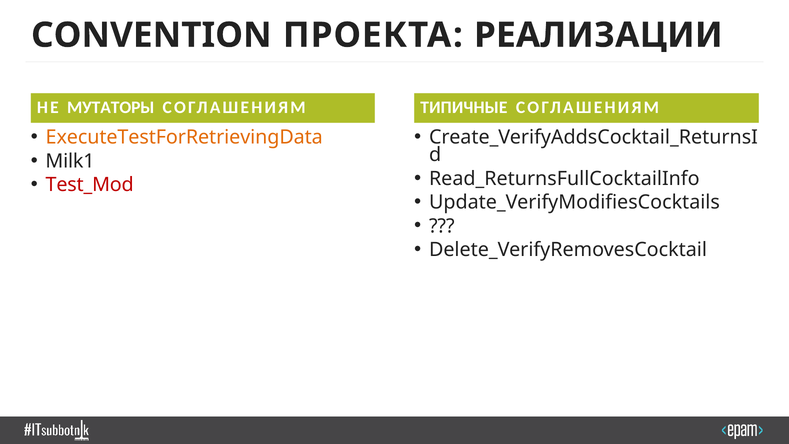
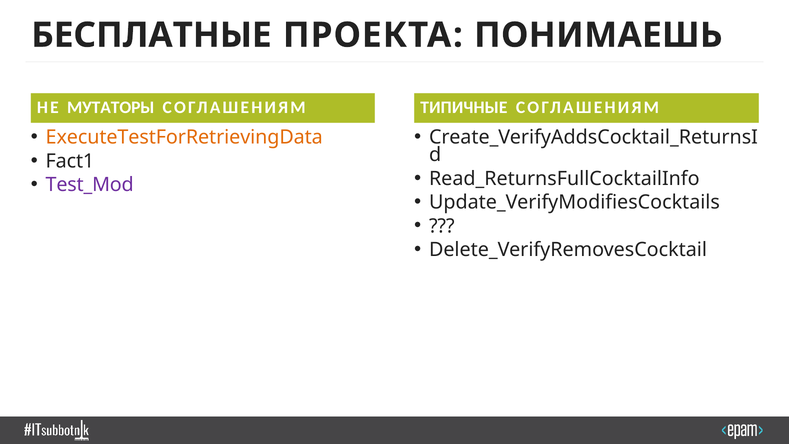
CONVENTION: CONVENTION -> БЕСПЛАТНЫЕ
РЕАЛИЗАЦИИ: РЕАЛИЗАЦИИ -> ПОНИМАЕШЬ
Milk1: Milk1 -> Fact1
Test_Mod colour: red -> purple
